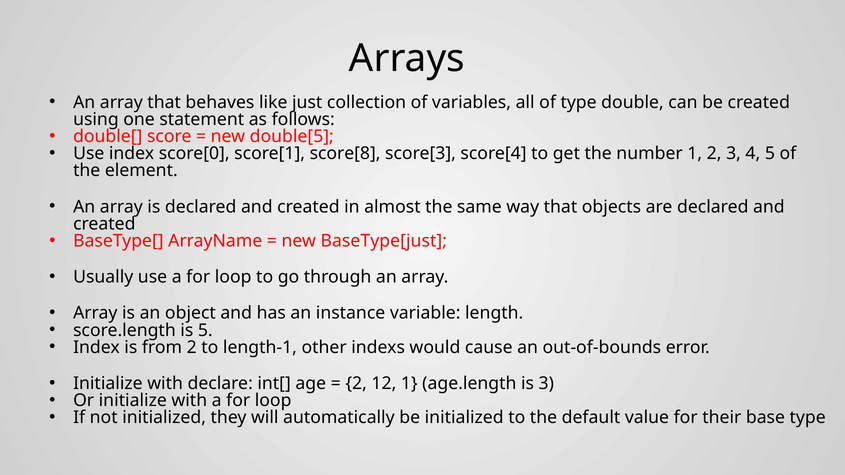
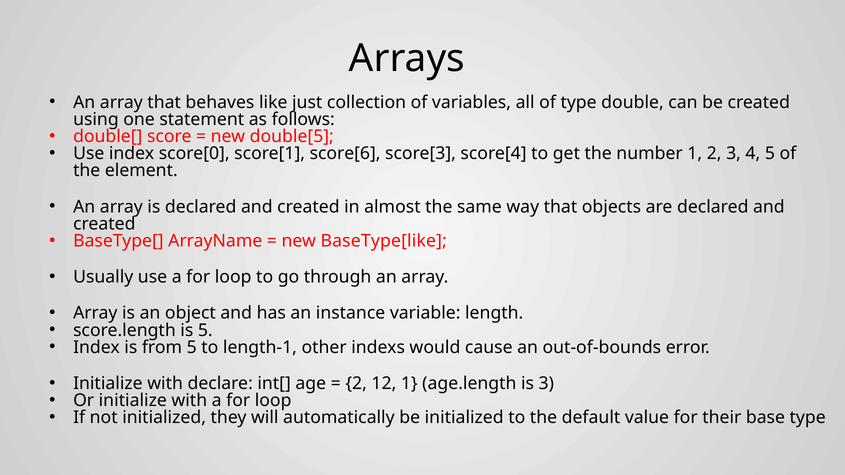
score[8: score[8 -> score[6
BaseType[just: BaseType[just -> BaseType[like
from 2: 2 -> 5
